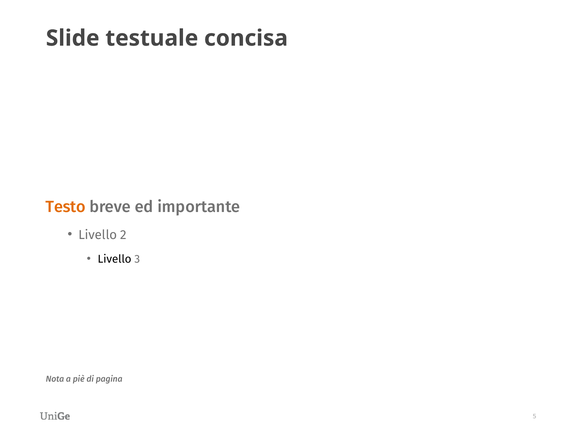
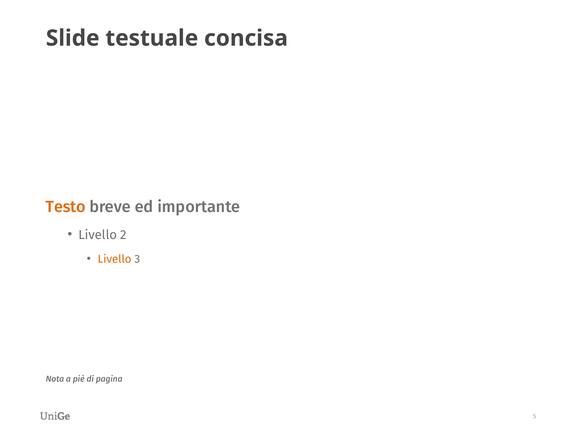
Livello at (115, 259) colour: black -> orange
